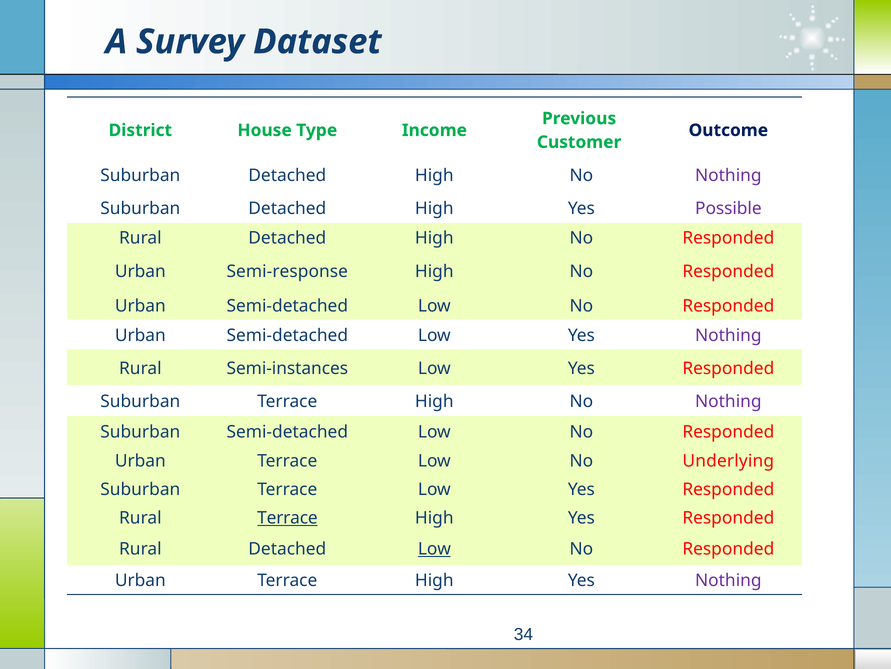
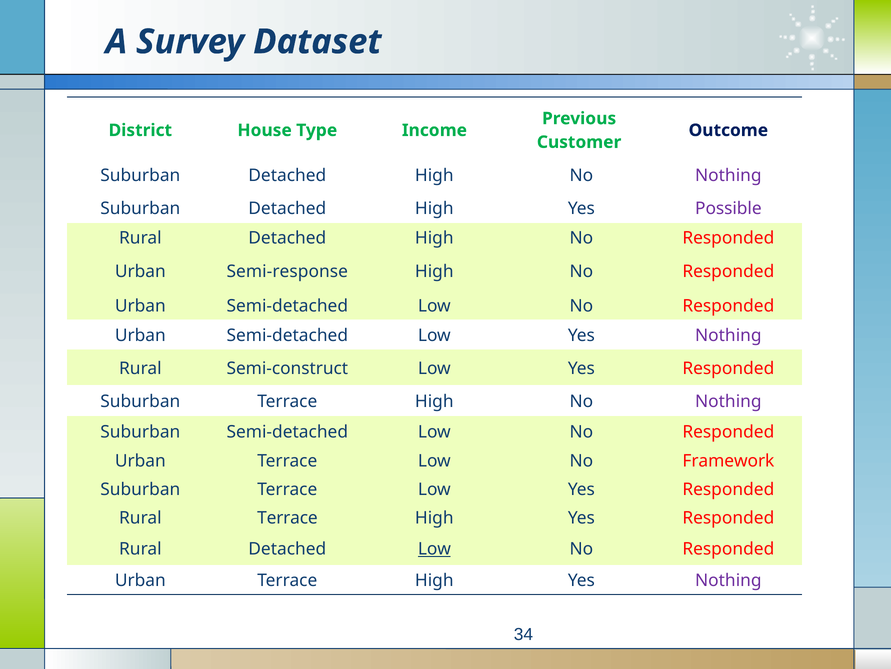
Semi-instances: Semi-instances -> Semi-construct
Underlying: Underlying -> Framework
Terrace at (287, 517) underline: present -> none
